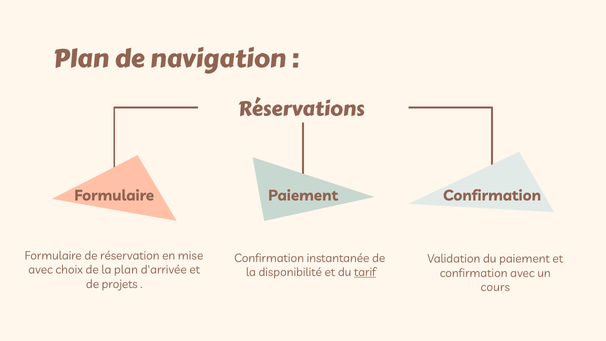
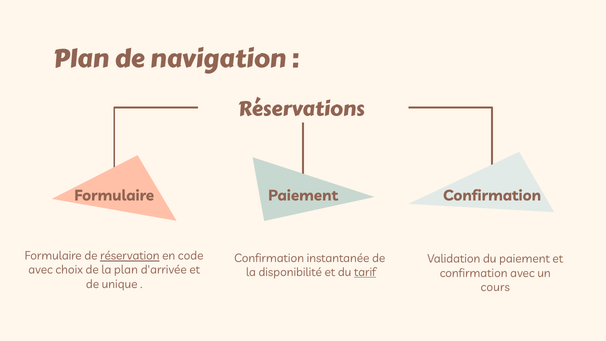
réservation underline: none -> present
mise: mise -> code
projets: projets -> unique
